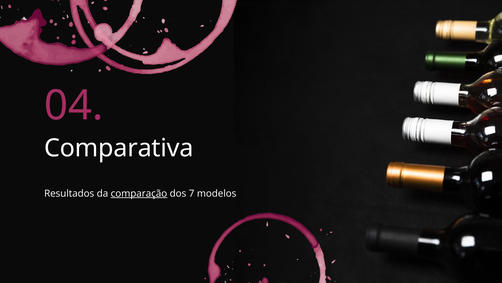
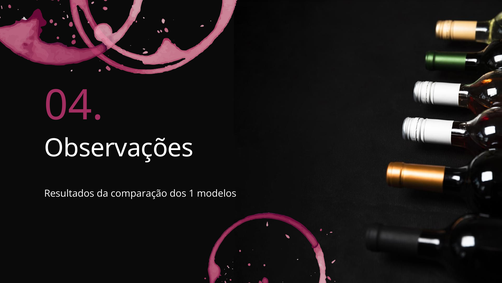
Comparativa: Comparativa -> Observações
comparação underline: present -> none
7: 7 -> 1
